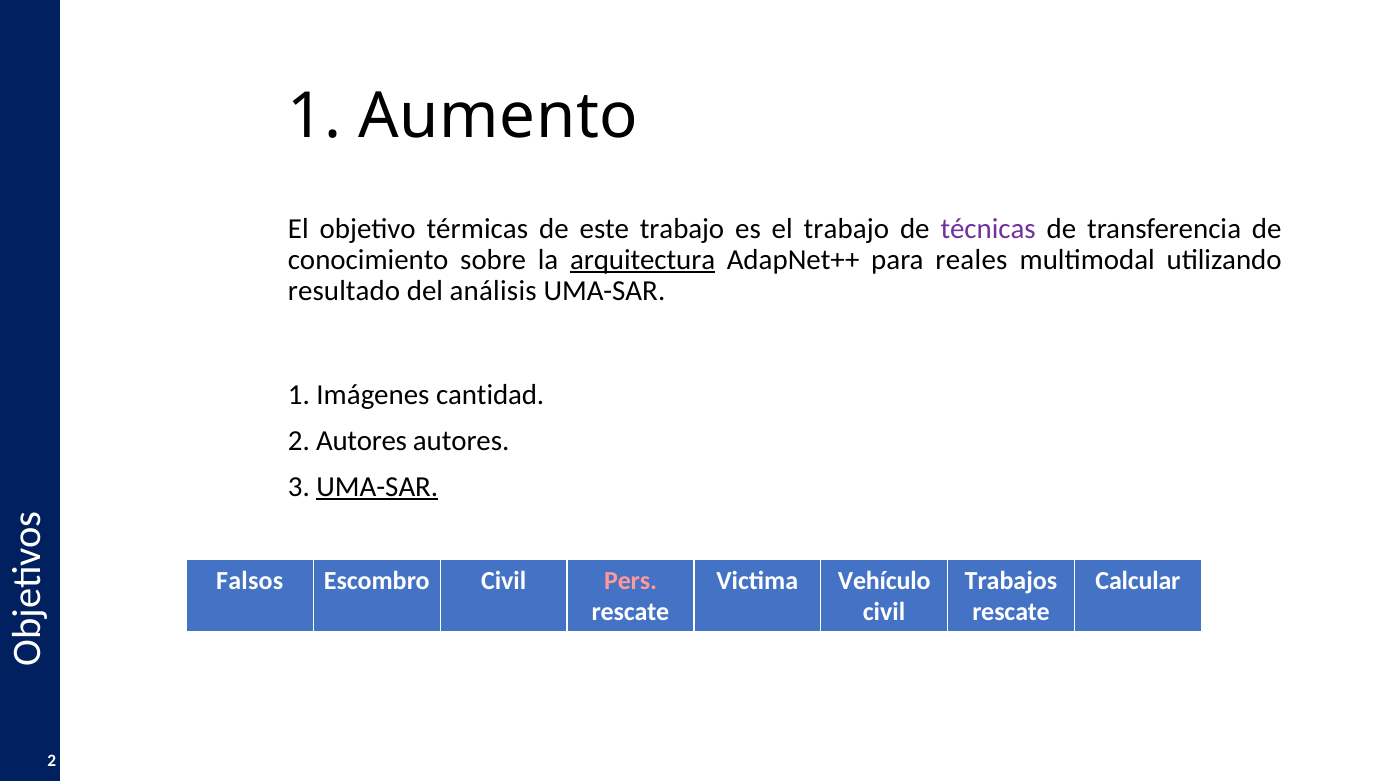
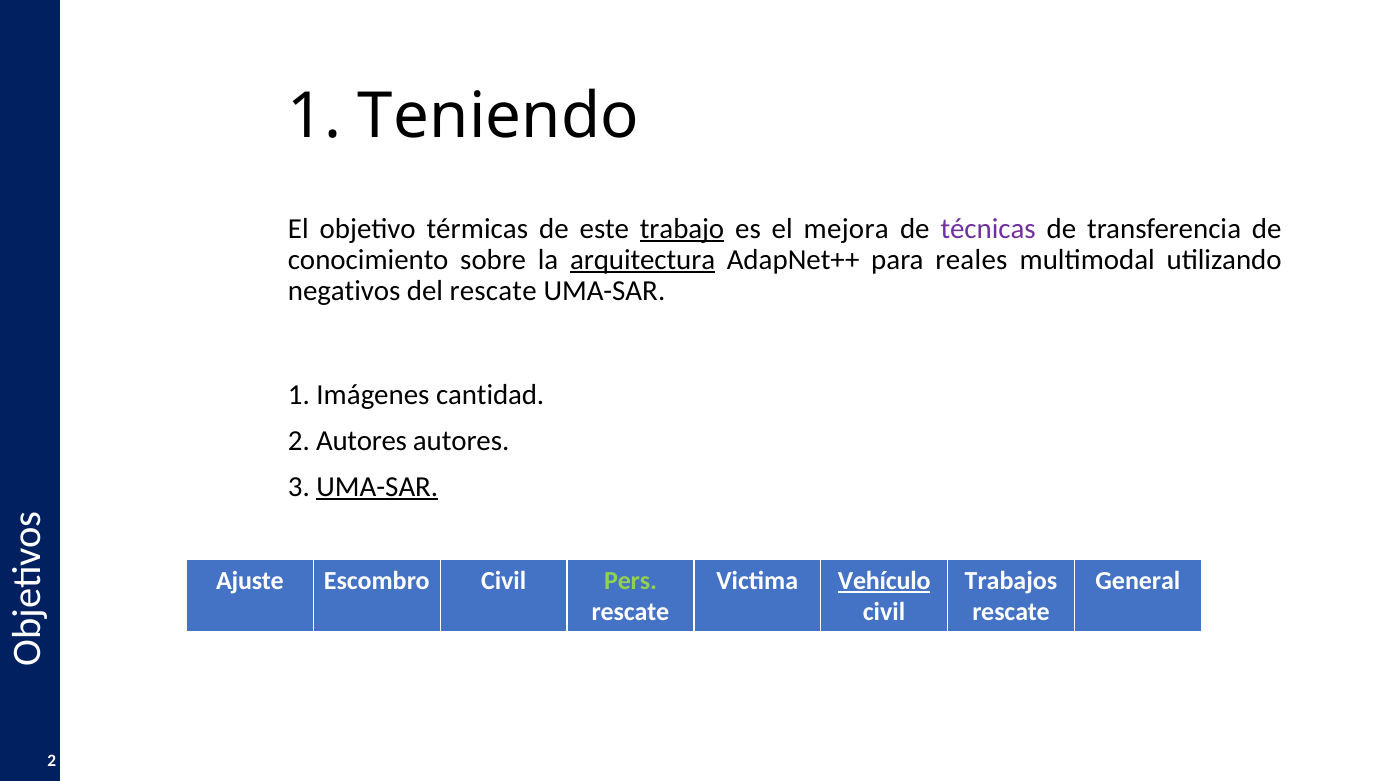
Aumento: Aumento -> Teniendo
trabajo at (682, 229) underline: none -> present
el trabajo: trabajo -> mejora
resultado: resultado -> negativos
del análisis: análisis -> rescate
Falsos: Falsos -> Ajuste
Pers colour: pink -> light green
Vehículo underline: none -> present
Calcular: Calcular -> General
